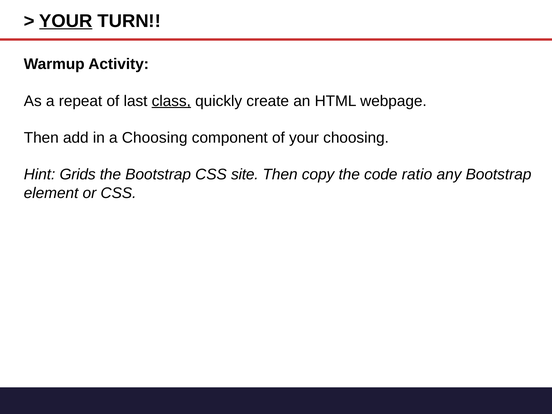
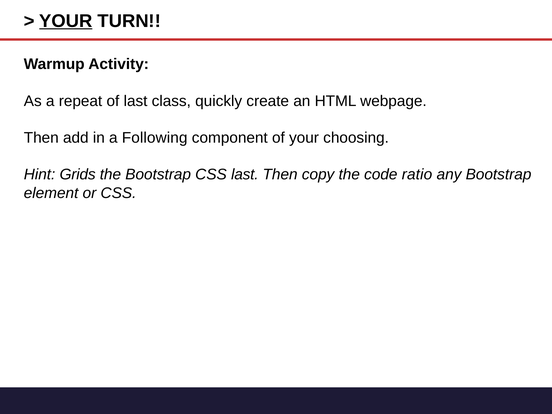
class underline: present -> none
a Choosing: Choosing -> Following
CSS site: site -> last
